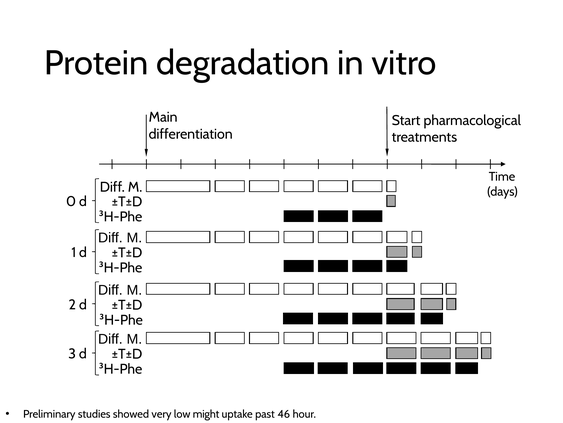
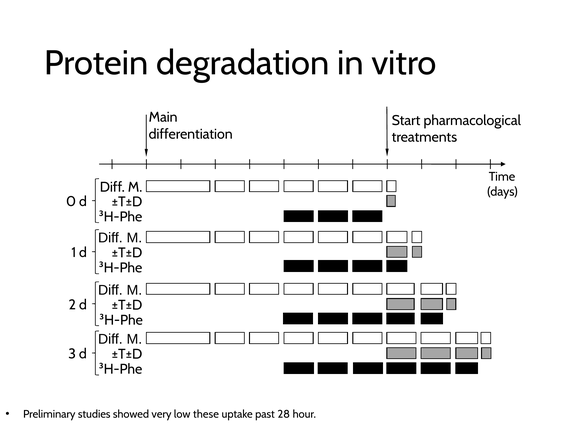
might: might -> these
46: 46 -> 28
